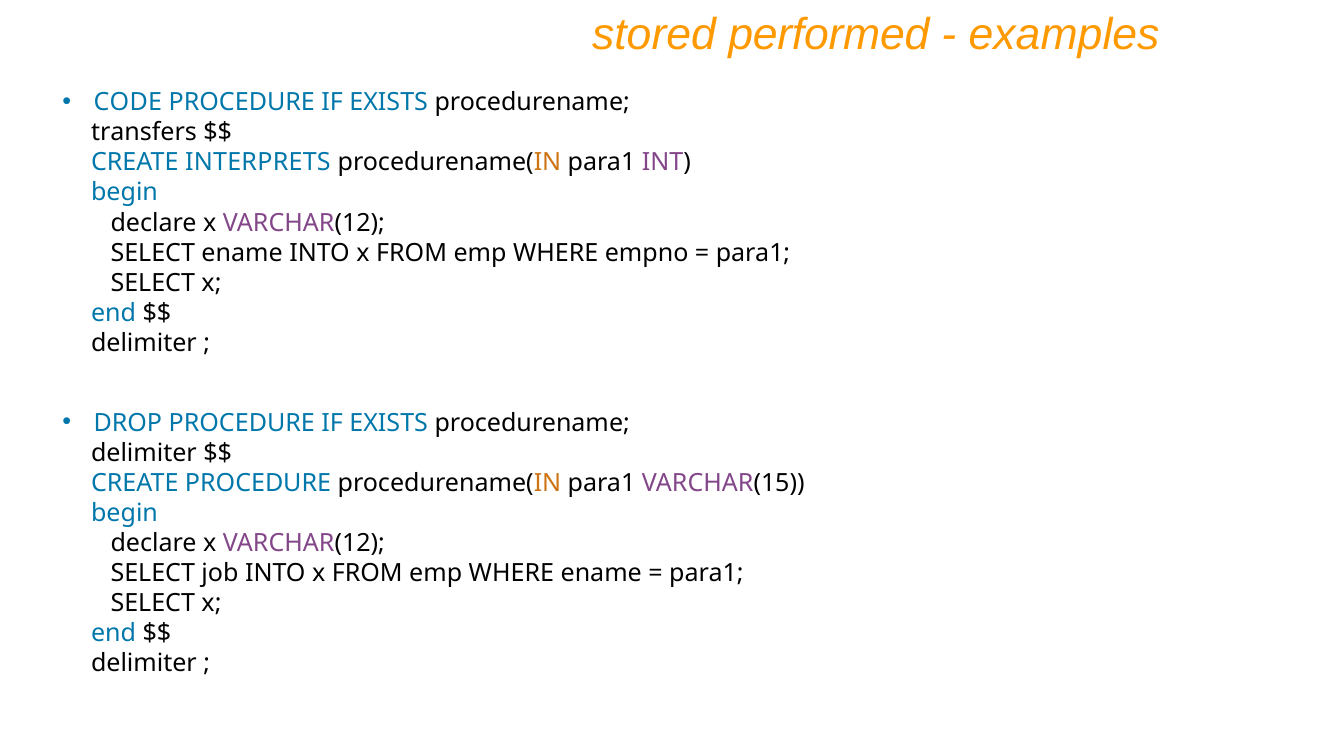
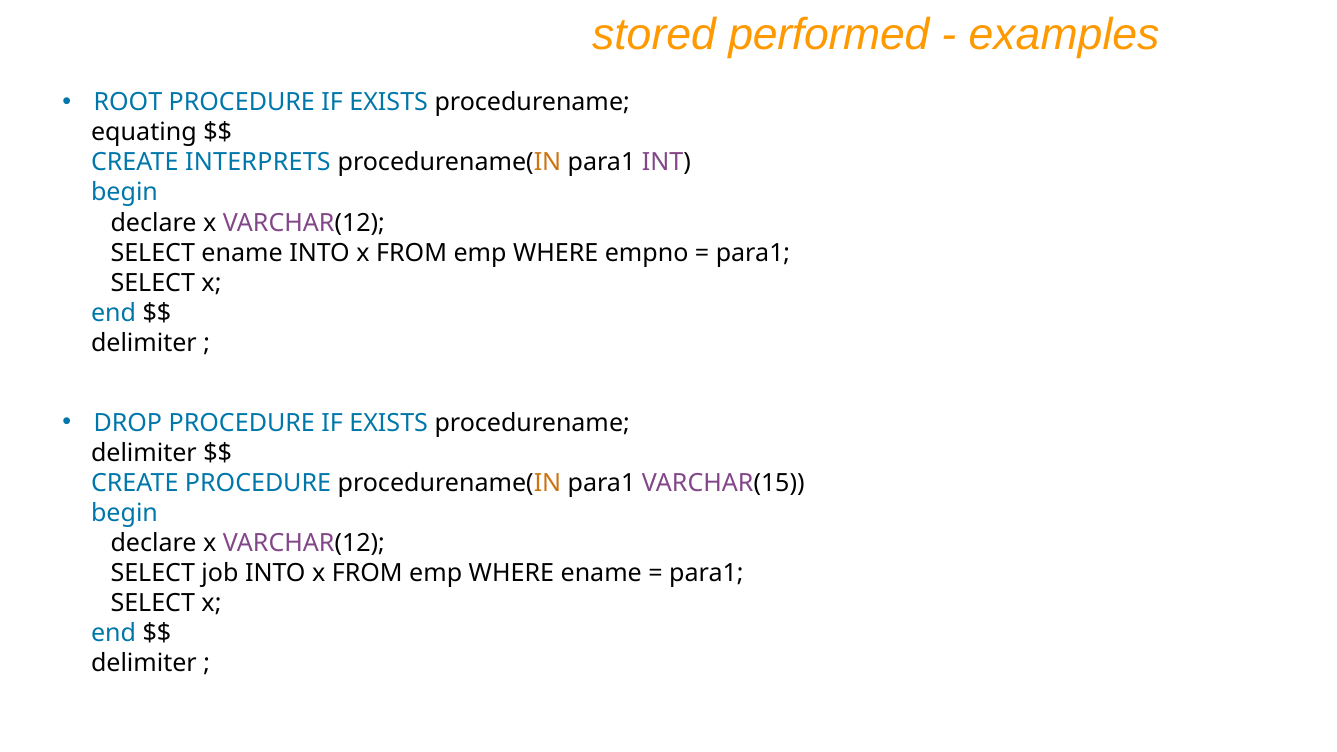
CODE: CODE -> ROOT
transfers: transfers -> equating
